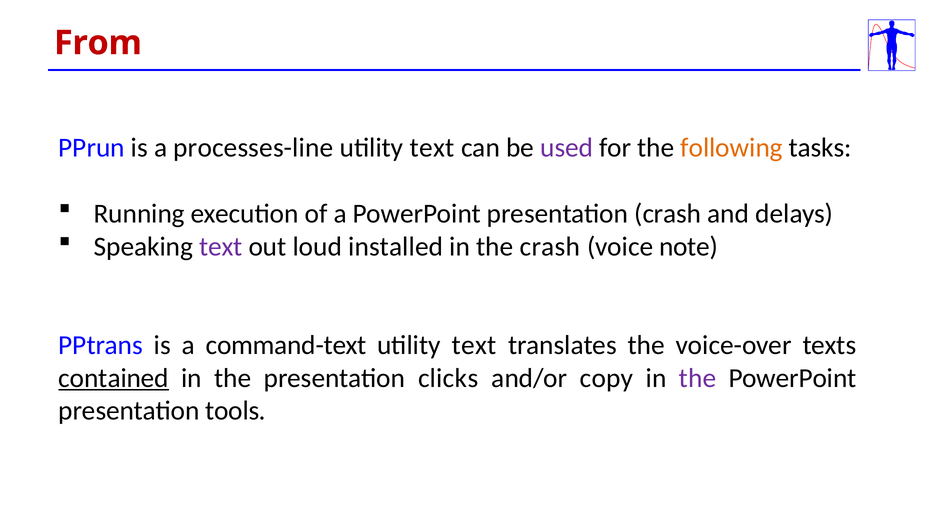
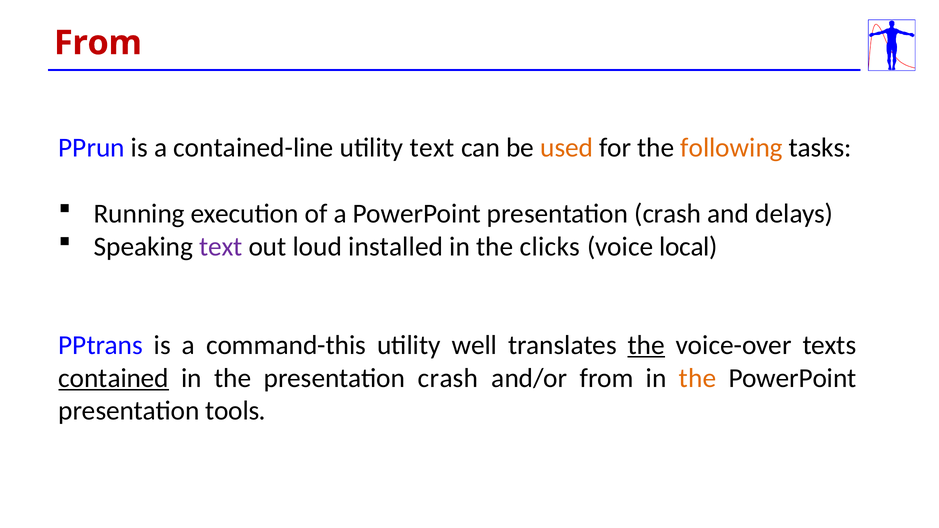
processes-line: processes-line -> contained-line
used colour: purple -> orange
the crash: crash -> clicks
note: note -> local
command-text: command-text -> command-this
text at (474, 345): text -> well
the at (646, 345) underline: none -> present
the presentation clicks: clicks -> crash
and/or copy: copy -> from
the at (698, 378) colour: purple -> orange
